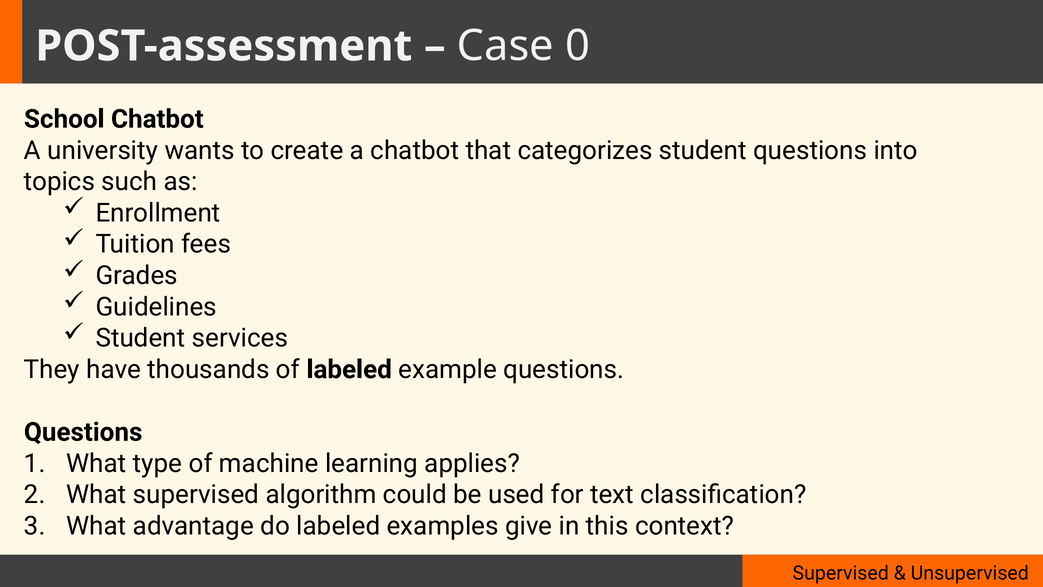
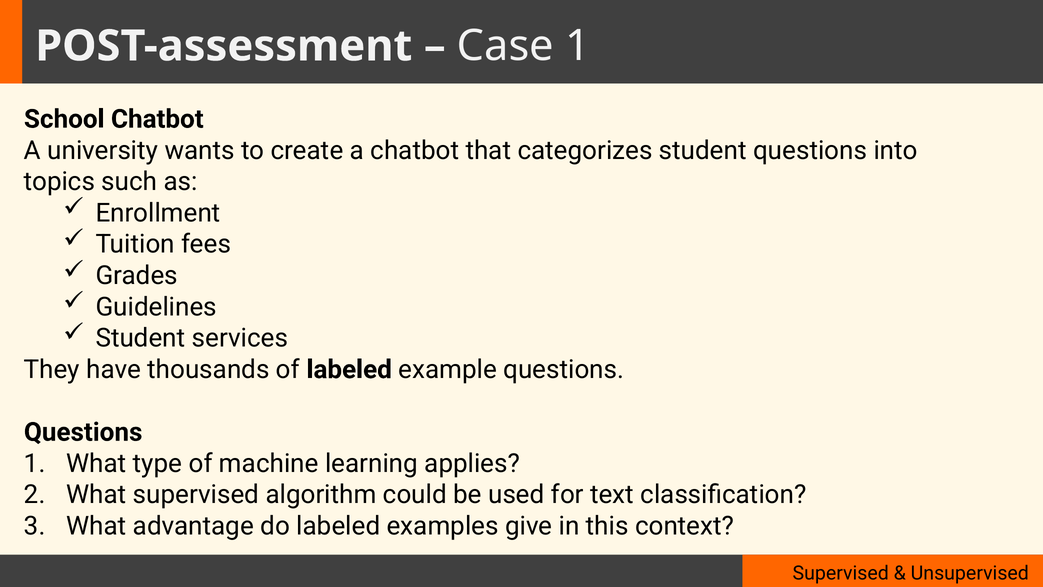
Case 0: 0 -> 1
